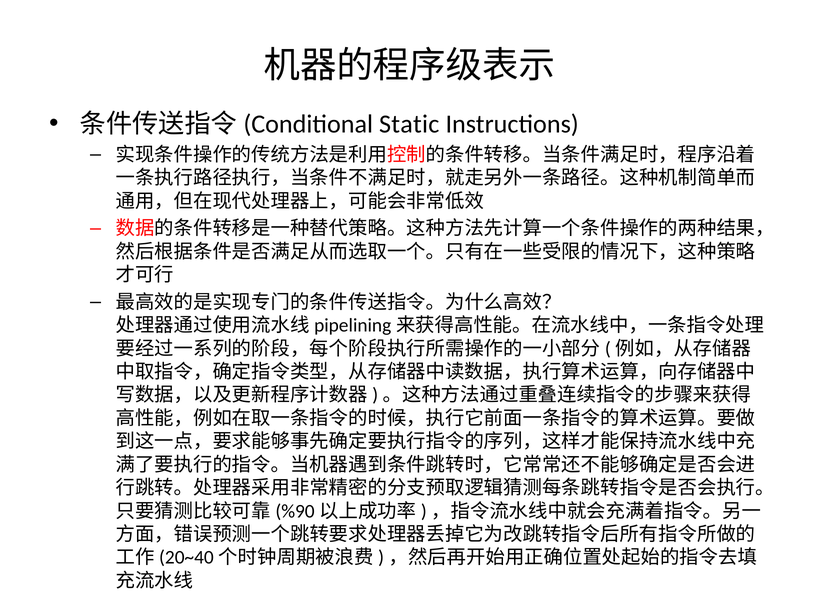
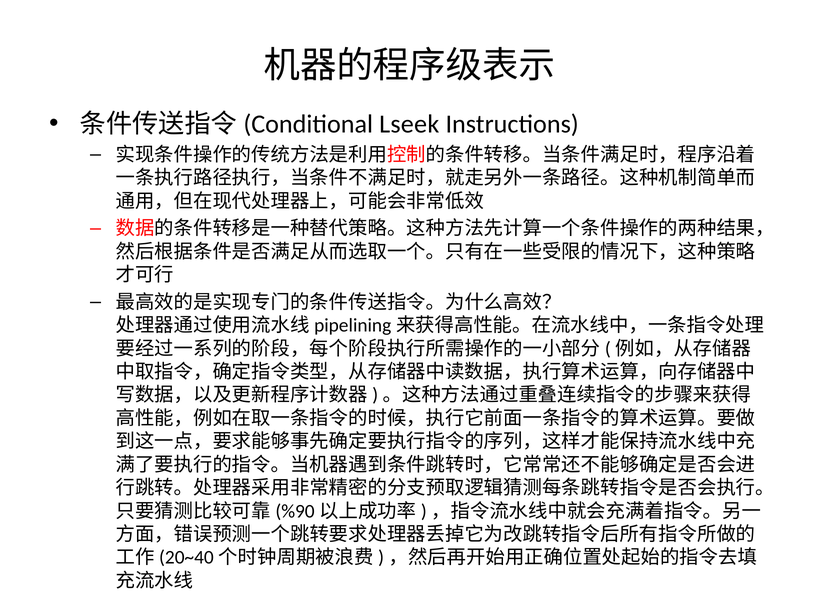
Static: Static -> Lseek
